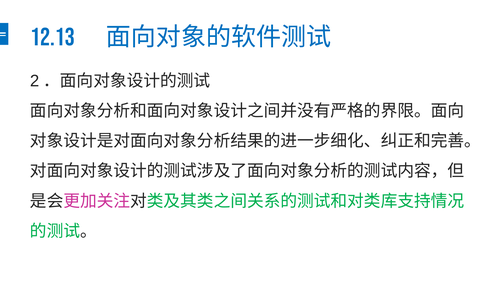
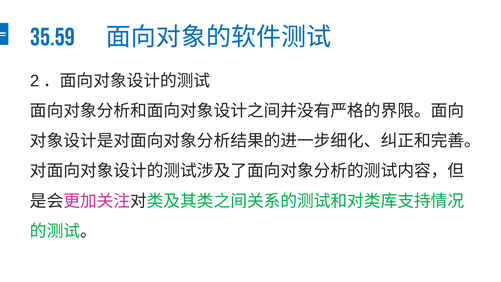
12.13: 12.13 -> 35.59
